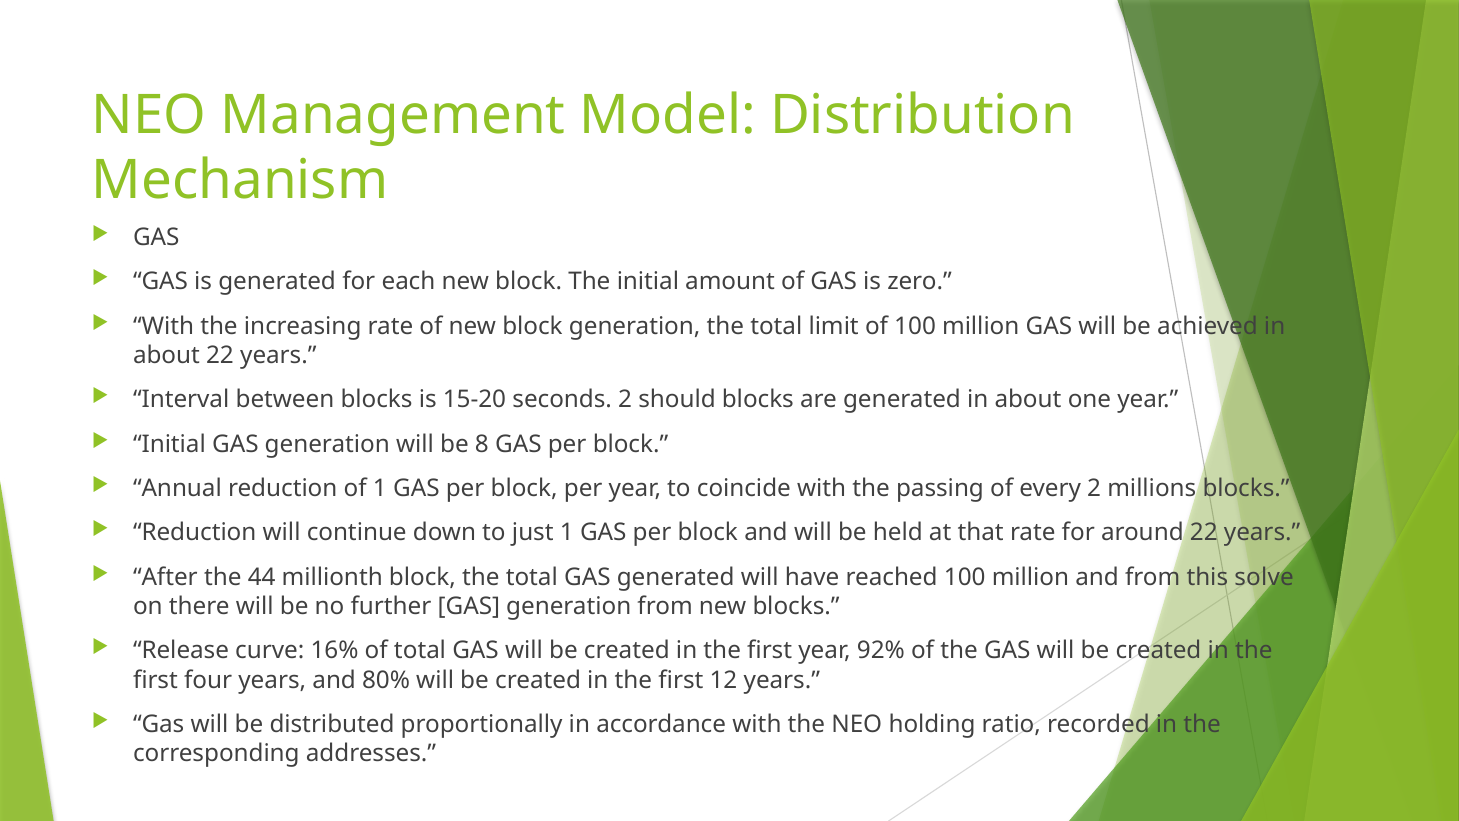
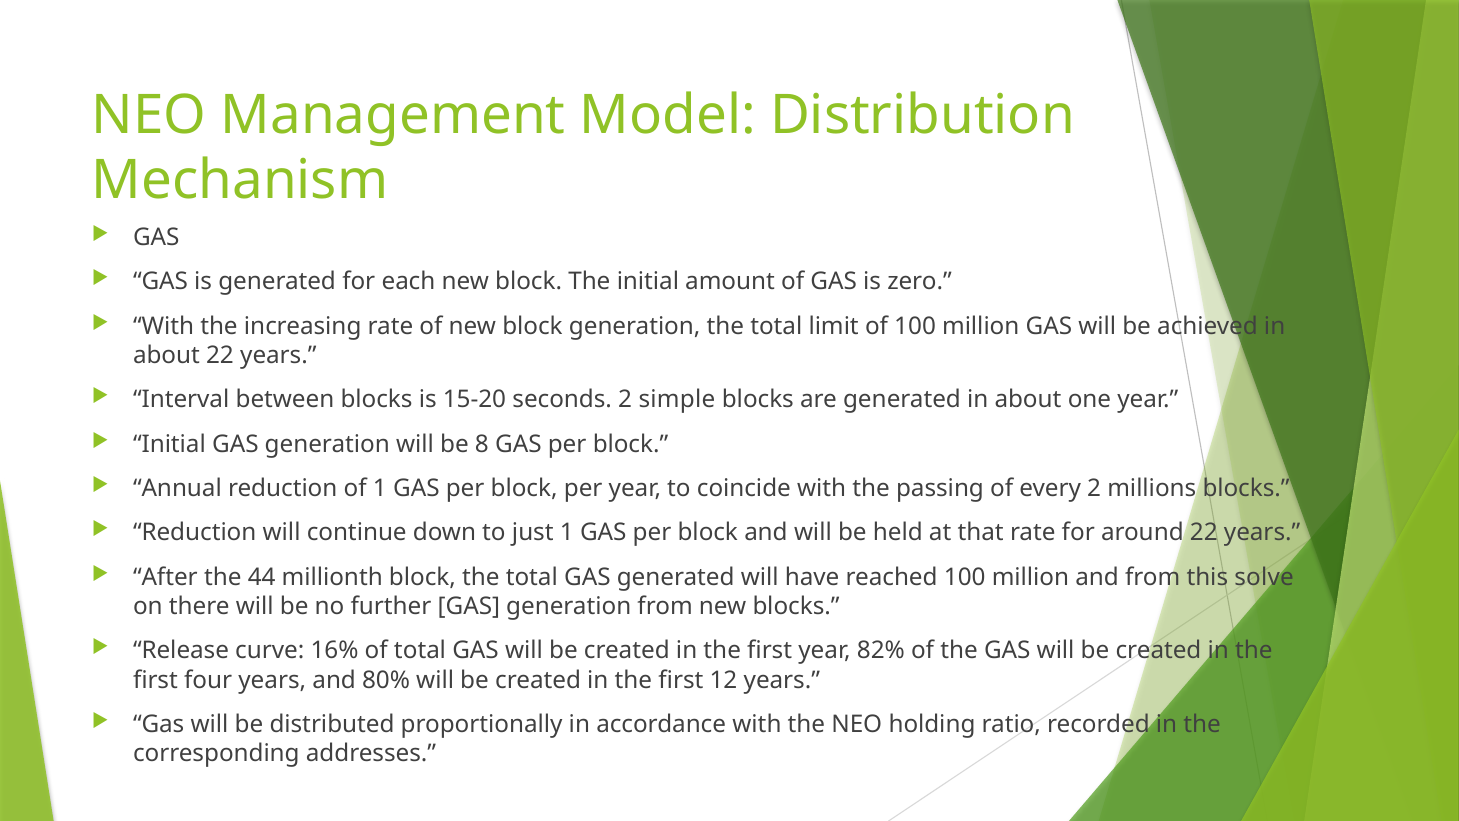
should: should -> simple
92%: 92% -> 82%
